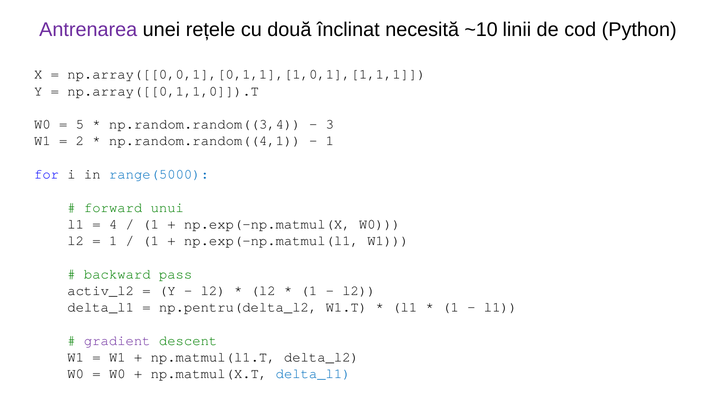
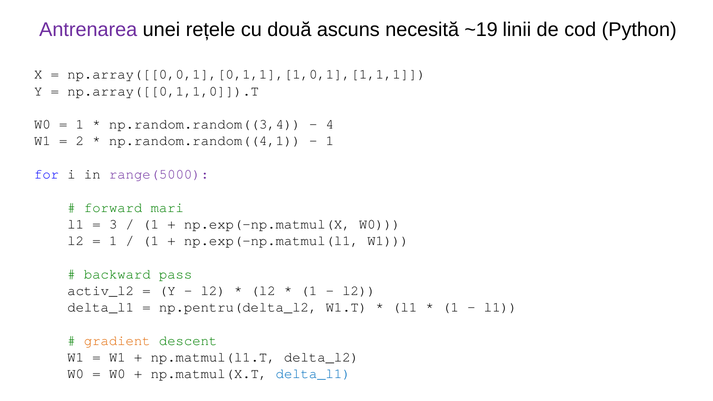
înclinat: înclinat -> ascuns
~10: ~10 -> ~19
5 at (80, 124): 5 -> 1
3: 3 -> 4
range(5000 colour: blue -> purple
unui: unui -> mari
4: 4 -> 3
gradient colour: purple -> orange
